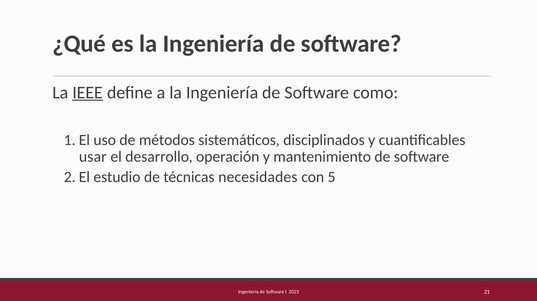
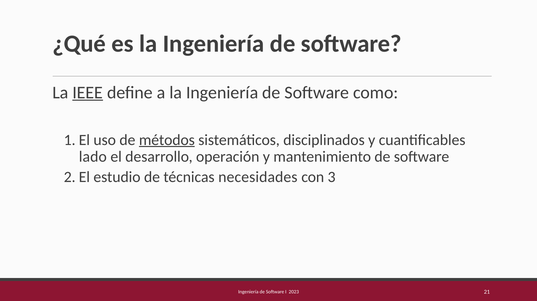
métodos underline: none -> present
usar: usar -> lado
5: 5 -> 3
